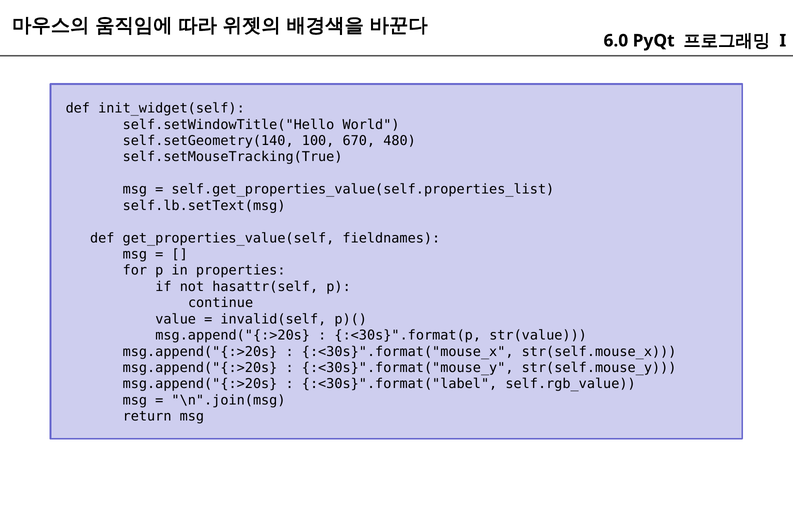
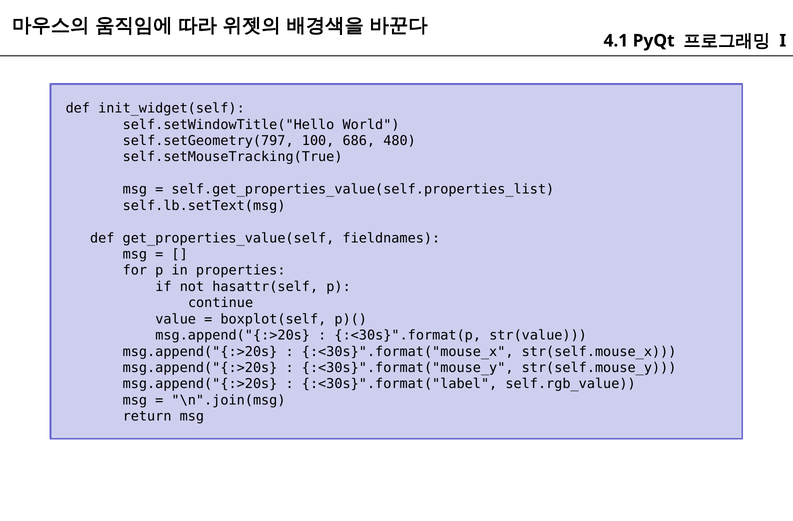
6.0: 6.0 -> 4.1
self.setGeometry(140: self.setGeometry(140 -> self.setGeometry(797
670: 670 -> 686
invalid(self: invalid(self -> boxplot(self
